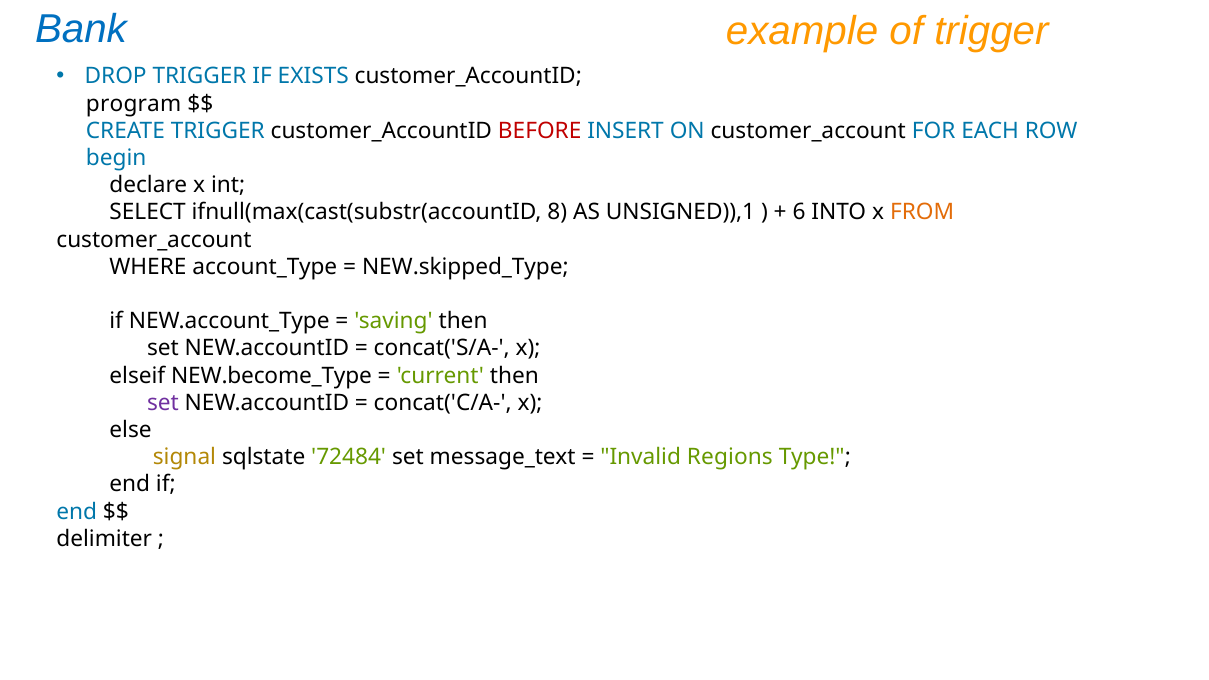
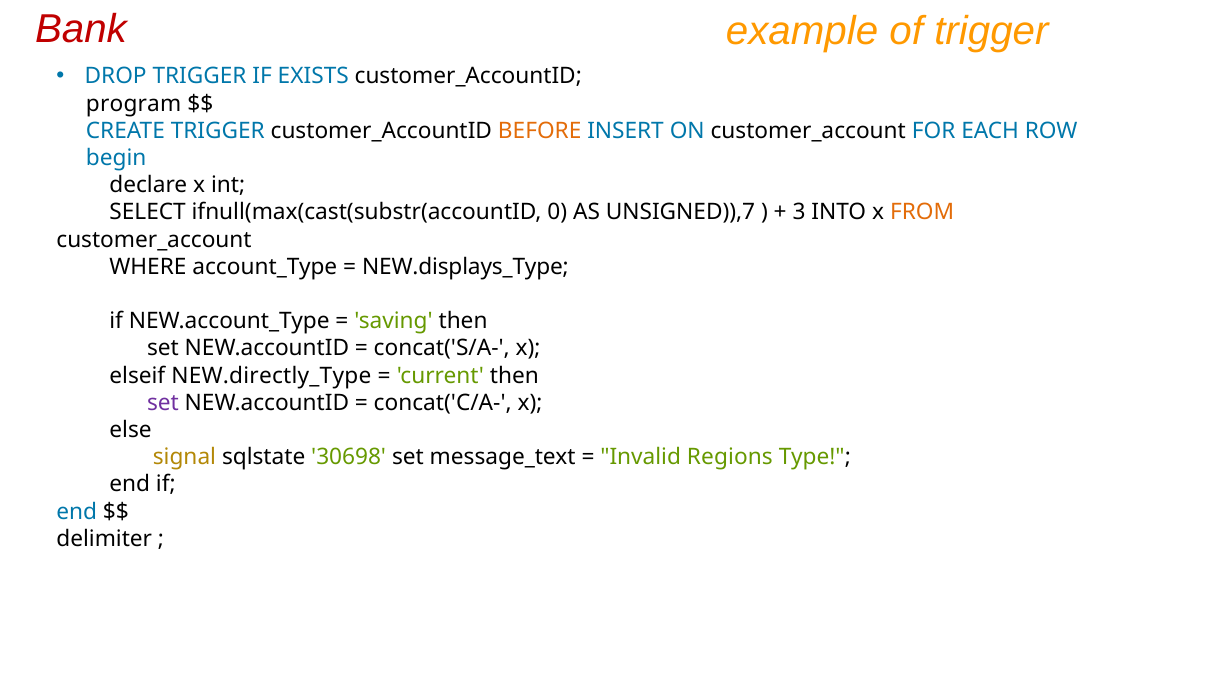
Bank colour: blue -> red
BEFORE colour: red -> orange
8: 8 -> 0
UNSIGNED)),1: UNSIGNED)),1 -> UNSIGNED)),7
6: 6 -> 3
NEW.skipped_Type: NEW.skipped_Type -> NEW.displays_Type
NEW.become_Type: NEW.become_Type -> NEW.directly_Type
72484: 72484 -> 30698
